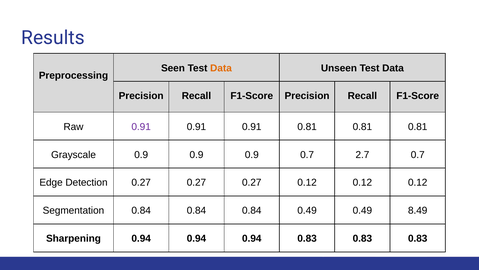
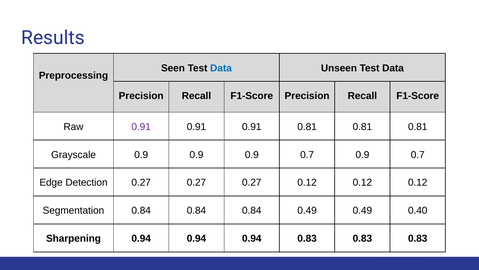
Data at (221, 68) colour: orange -> blue
0.7 2.7: 2.7 -> 0.9
8.49: 8.49 -> 0.40
